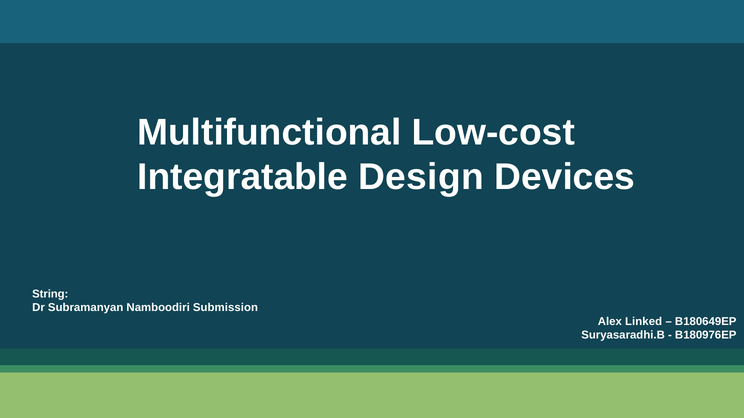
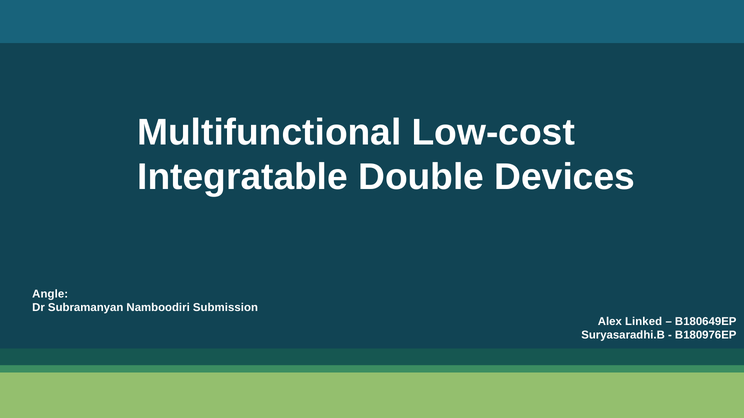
Design: Design -> Double
String: String -> Angle
